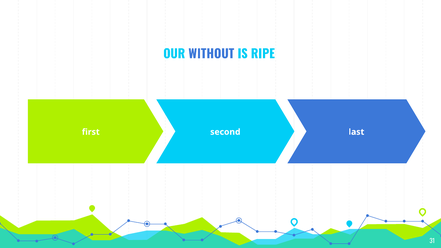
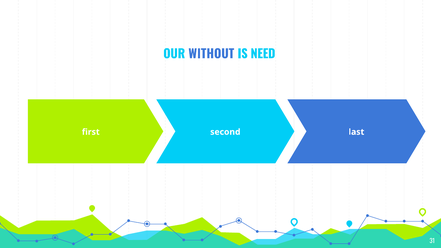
RIPE: RIPE -> NEED
